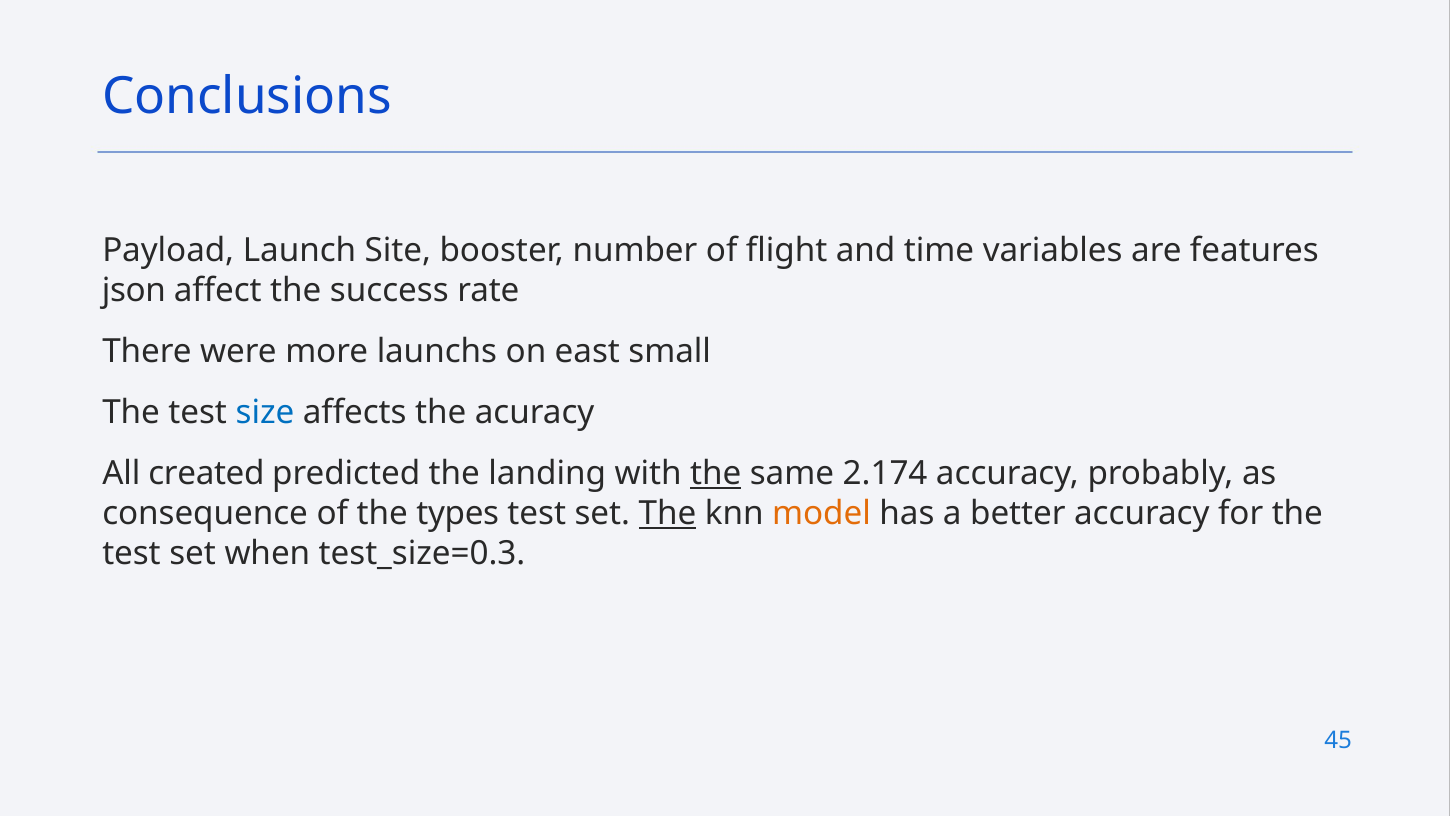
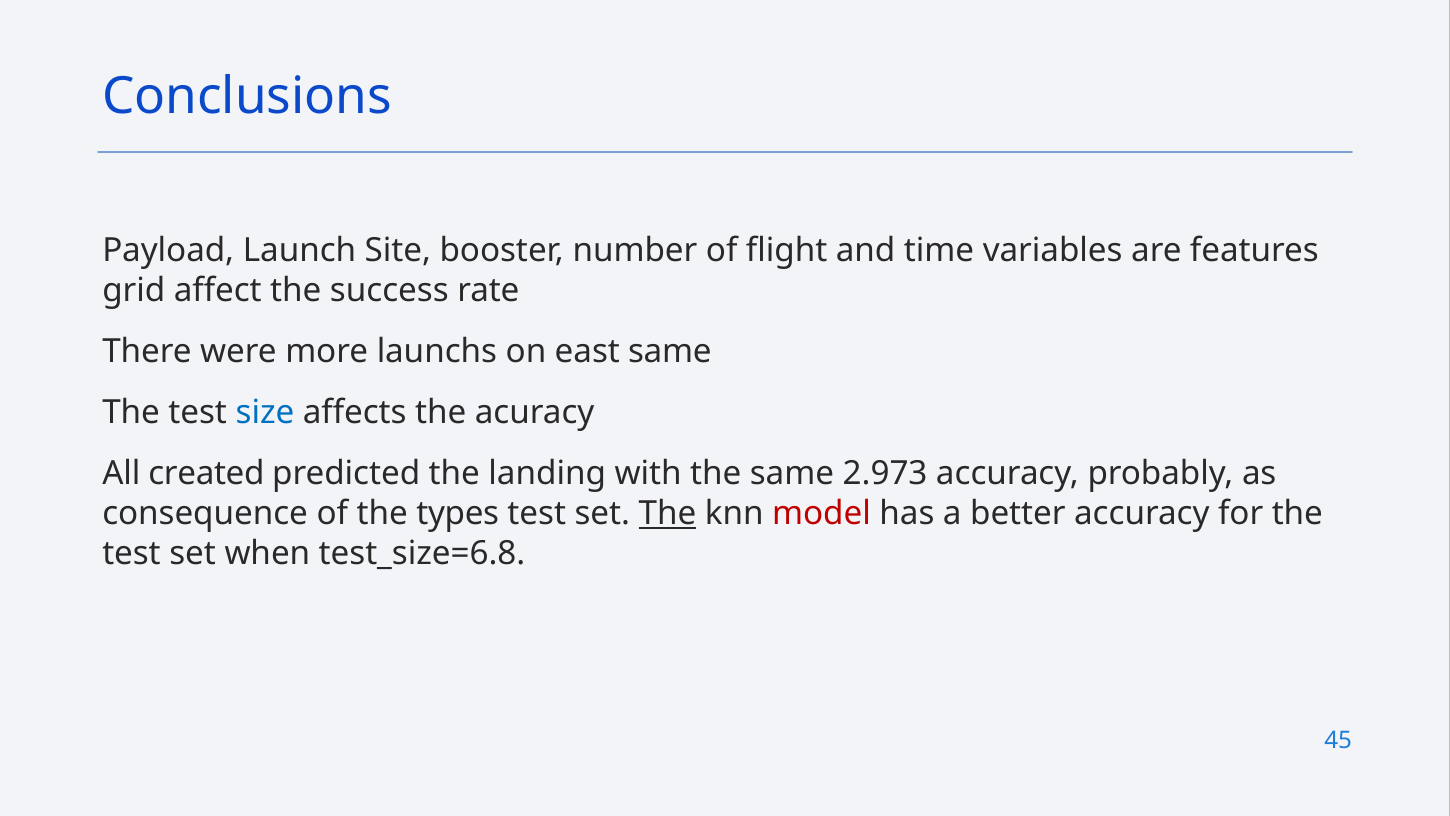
json: json -> grid
east small: small -> same
the at (716, 473) underline: present -> none
2.174: 2.174 -> 2.973
model colour: orange -> red
test_size=0.3: test_size=0.3 -> test_size=6.8
